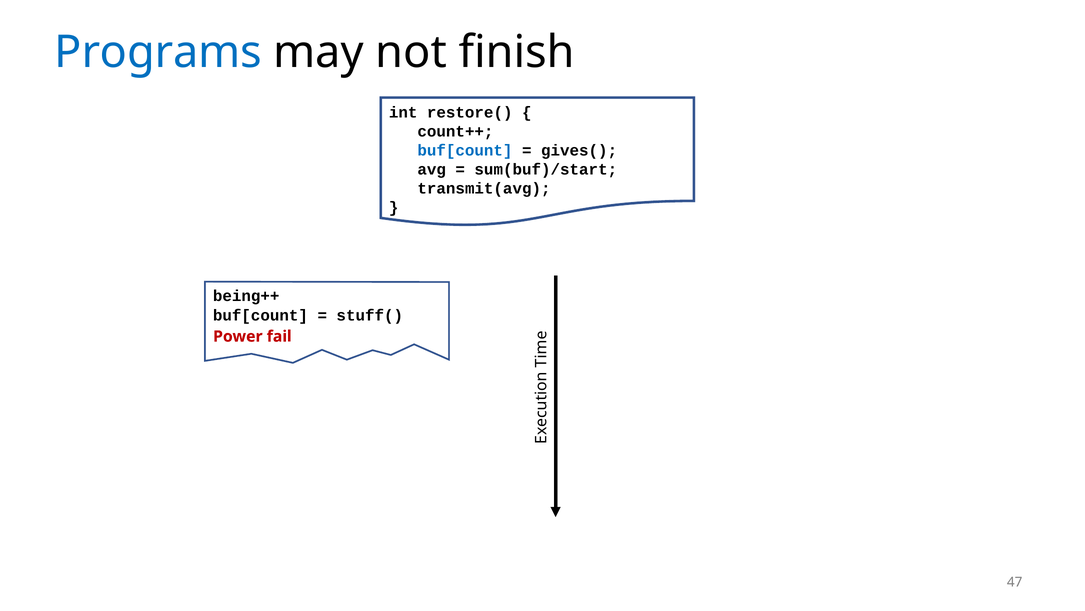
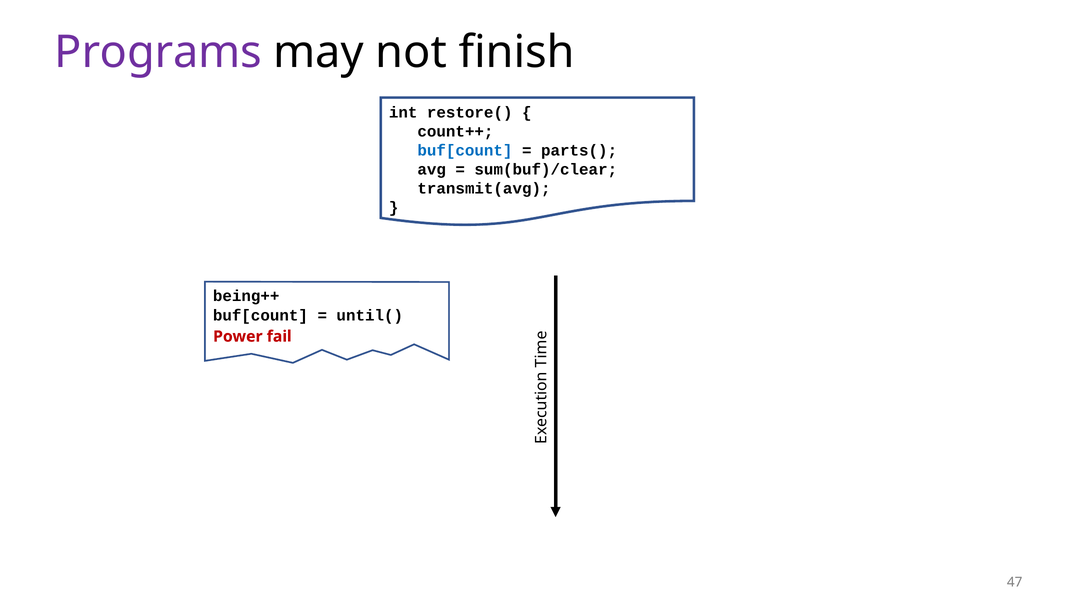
Programs colour: blue -> purple
gives(: gives( -> parts(
sum(buf)/start: sum(buf)/start -> sum(buf)/clear
stuff(: stuff( -> until(
